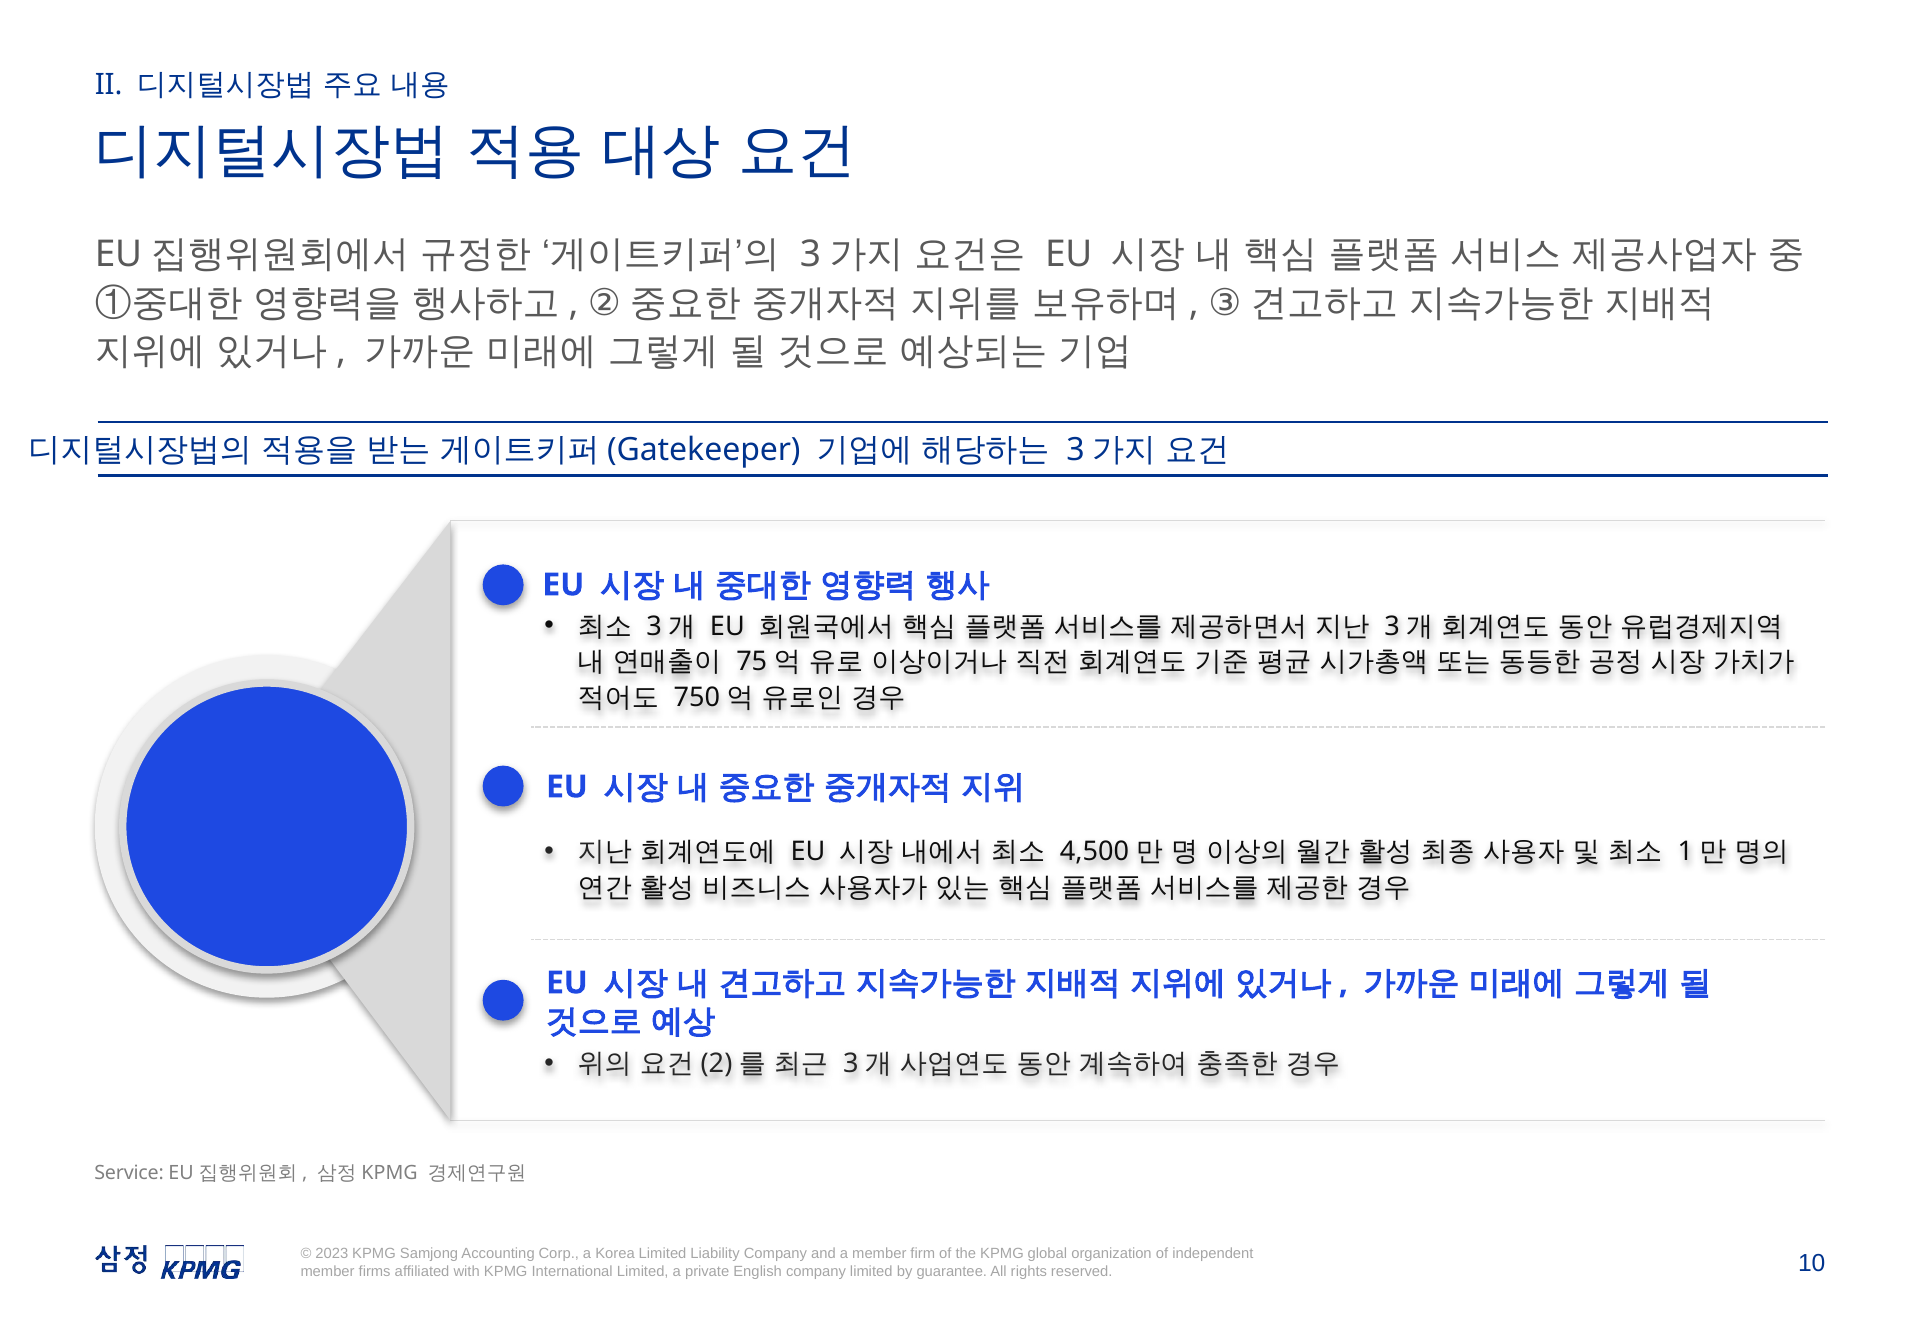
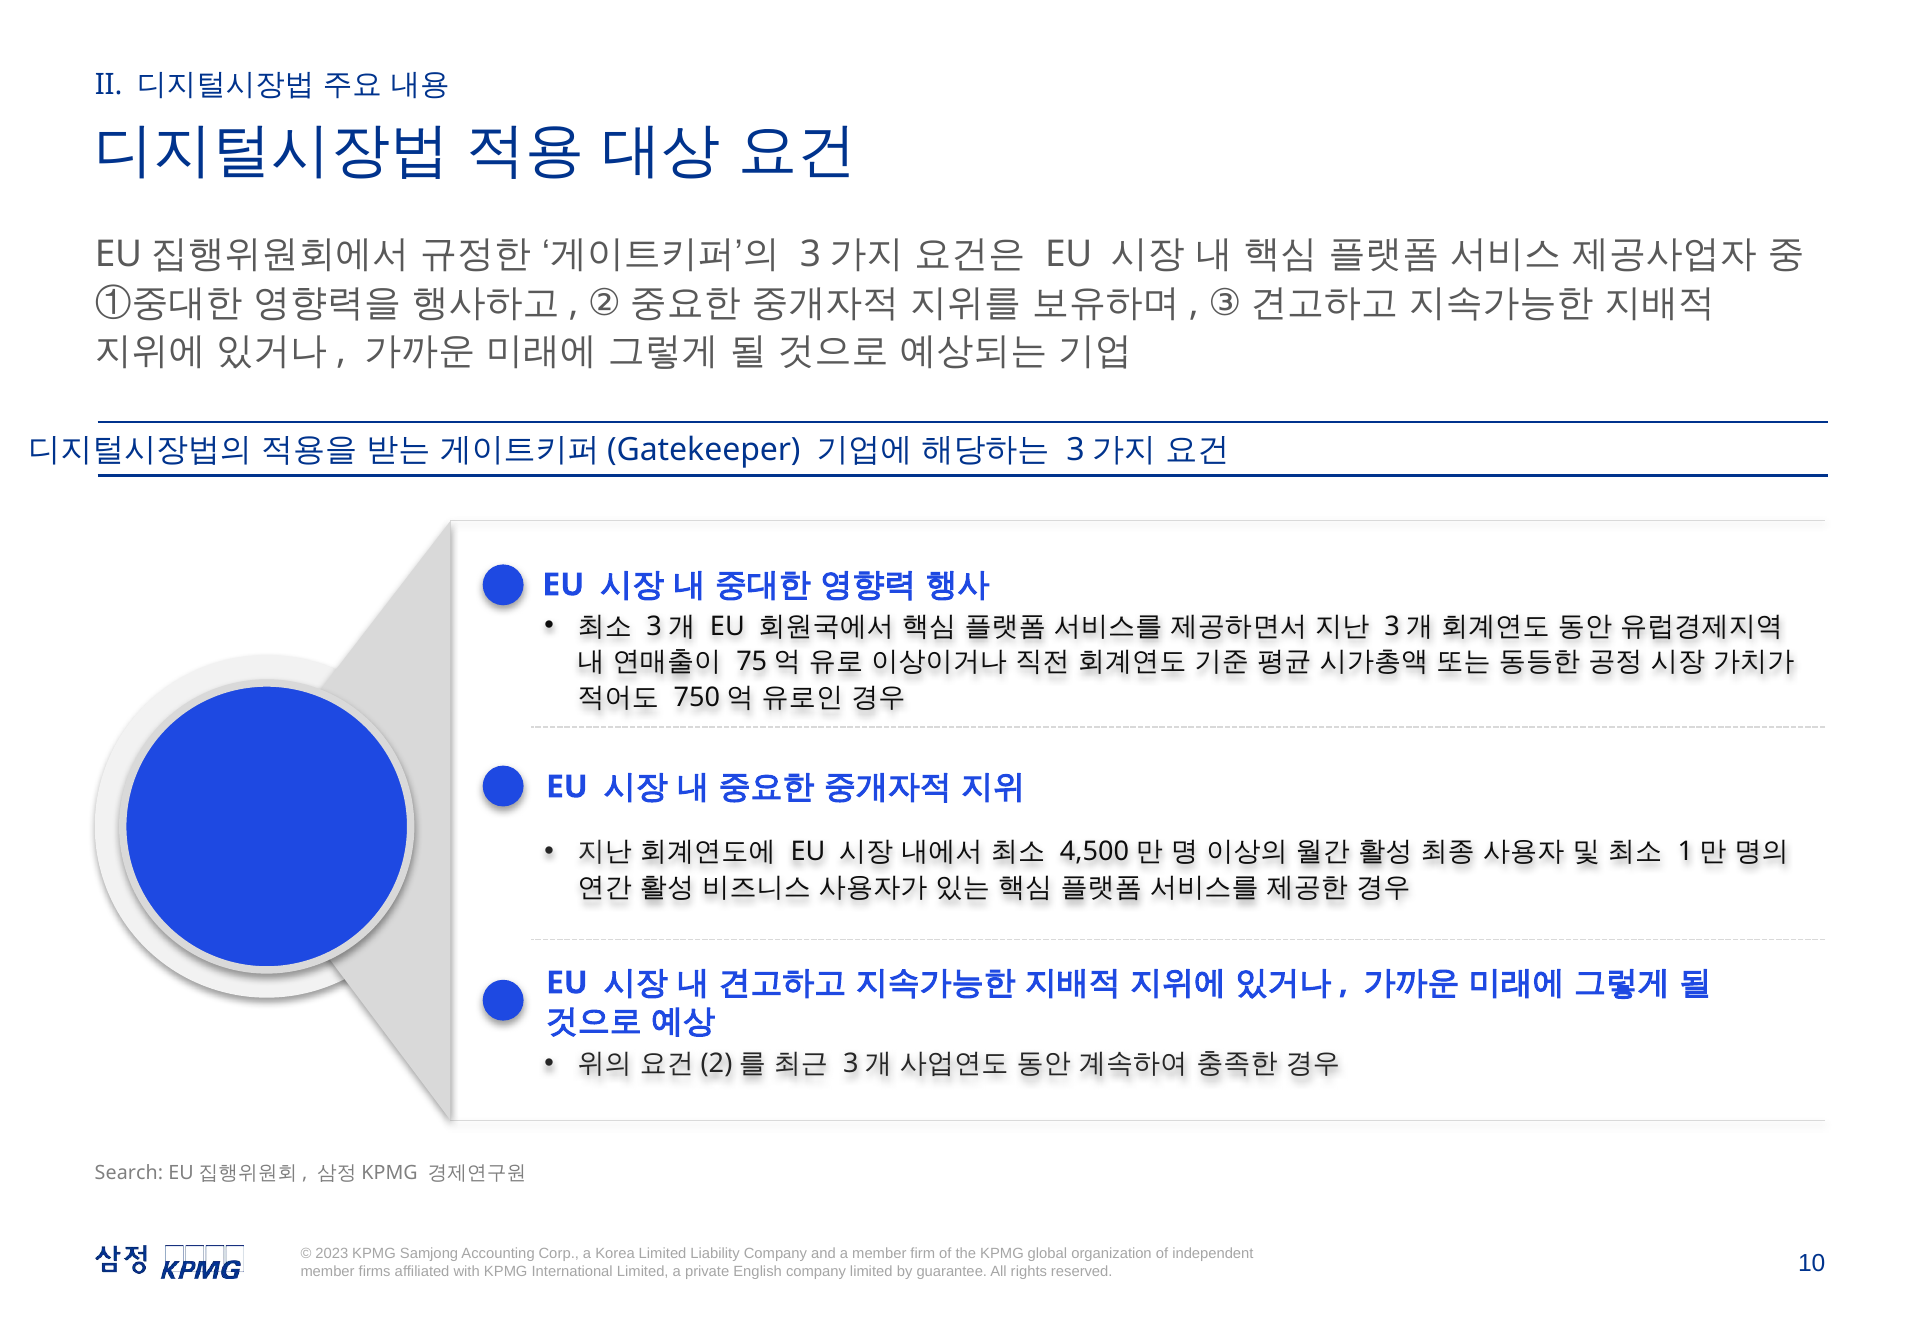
Service: Service -> Search
